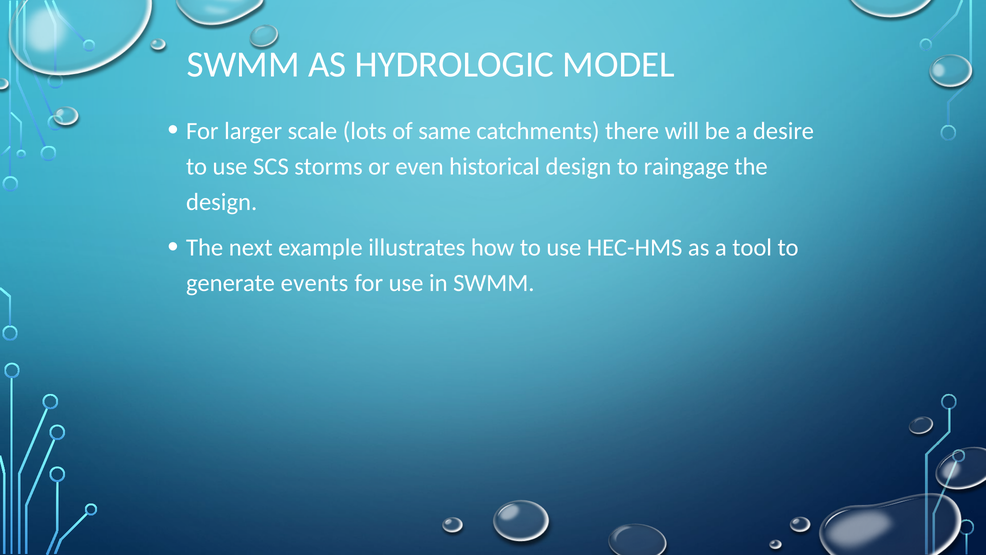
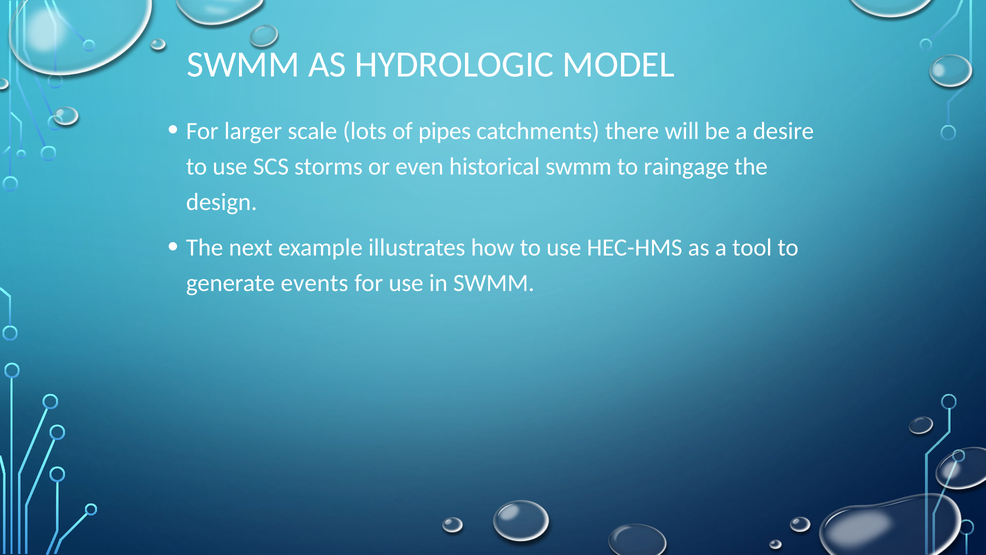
same: same -> pipes
historical design: design -> swmm
